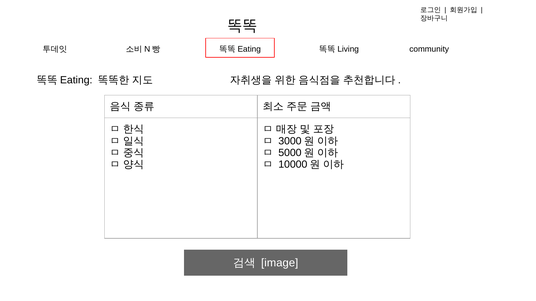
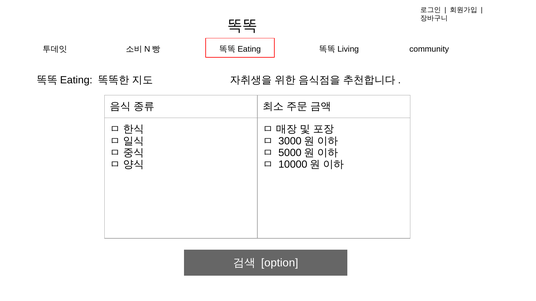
image: image -> option
